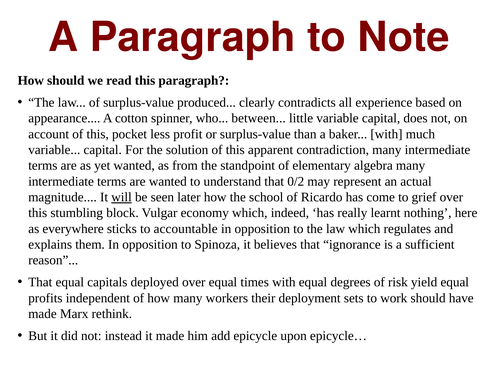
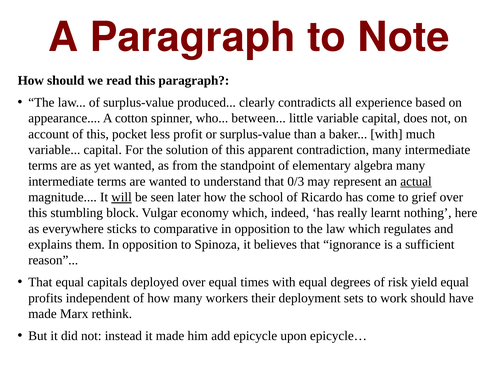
0/2: 0/2 -> 0/3
actual underline: none -> present
accountable: accountable -> comparative
